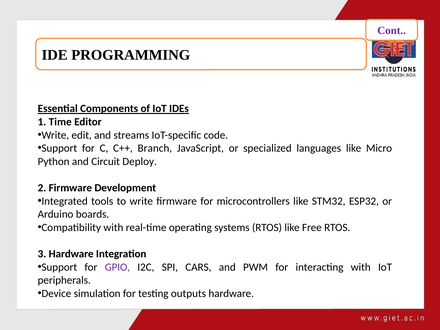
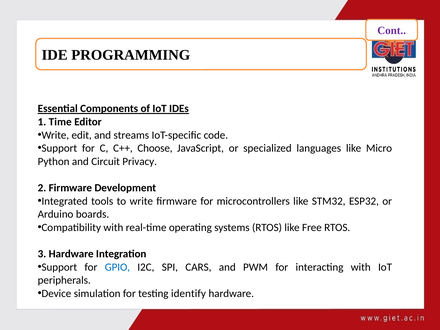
Branch: Branch -> Choose
Deploy: Deploy -> Privacy
GPIO colour: purple -> blue
outputs: outputs -> identify
